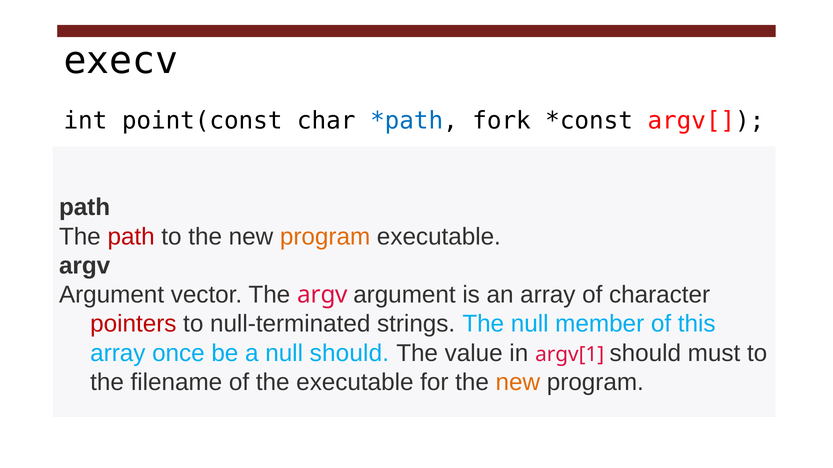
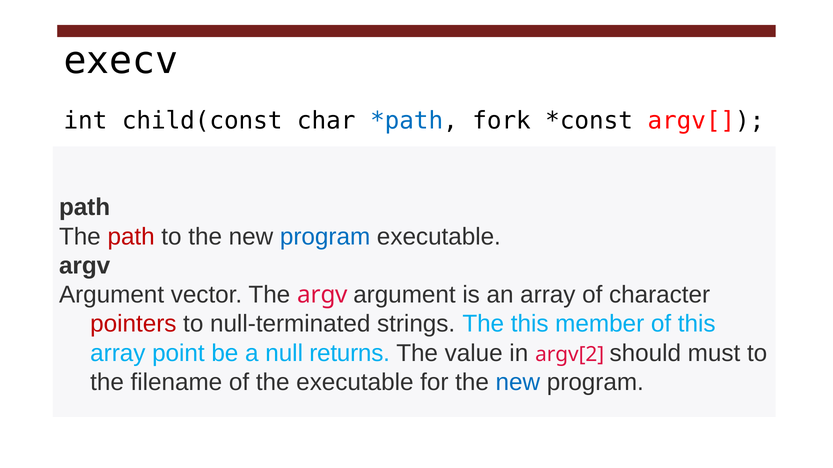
point(const: point(const -> child(const
program at (325, 237) colour: orange -> blue
The null: null -> this
once: once -> point
null should: should -> returns
argv[1: argv[1 -> argv[2
new at (518, 383) colour: orange -> blue
